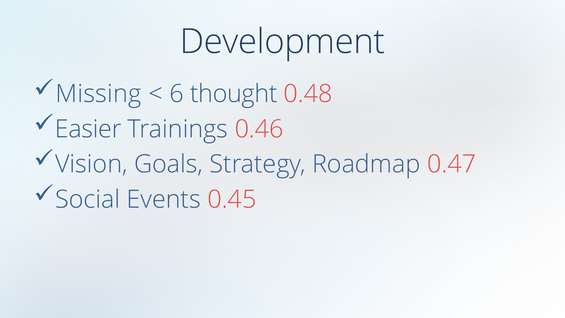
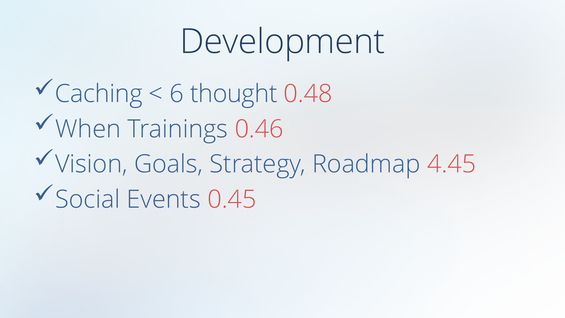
Missing: Missing -> Caching
Easier: Easier -> When
0.47: 0.47 -> 4.45
